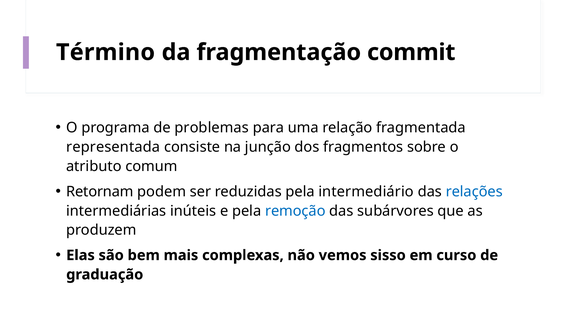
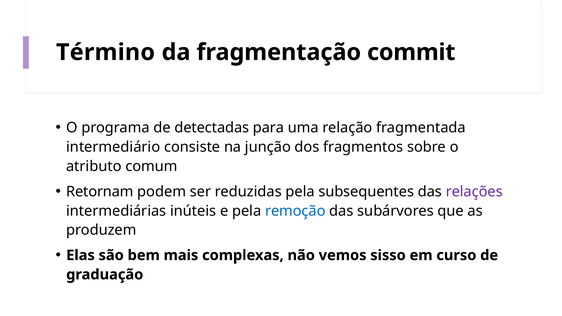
problemas: problemas -> detectadas
representada: representada -> intermediário
intermediário: intermediário -> subsequentes
relações colour: blue -> purple
